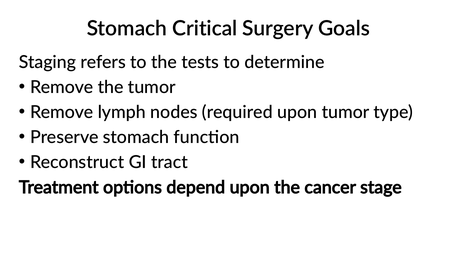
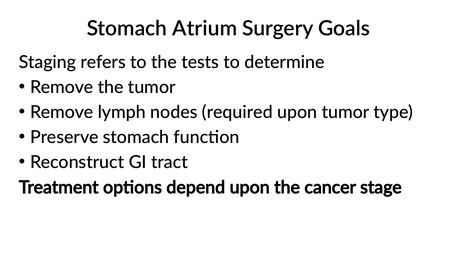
Critical: Critical -> Atrium
